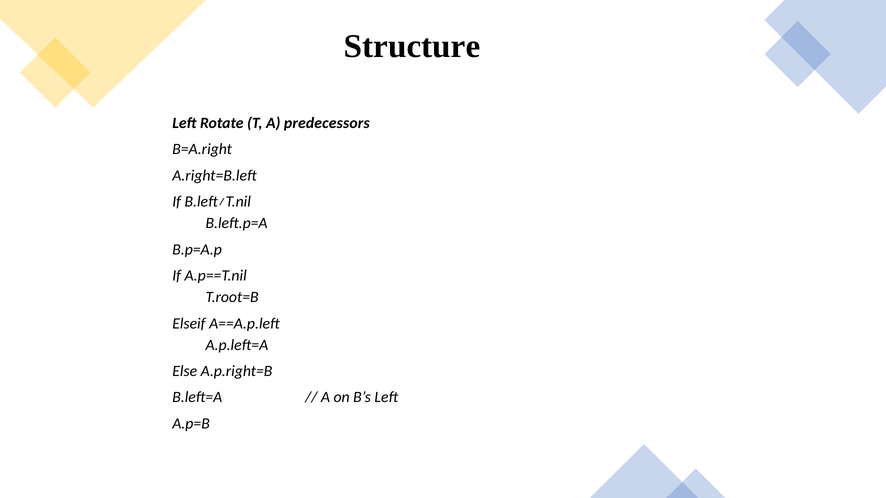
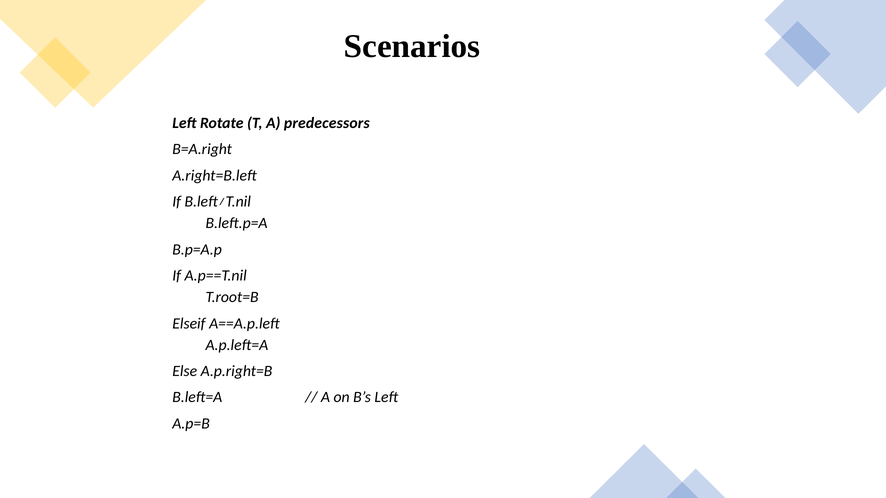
Structure: Structure -> Scenarios
